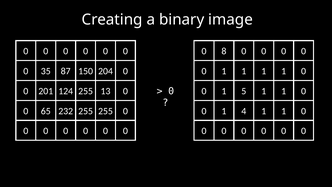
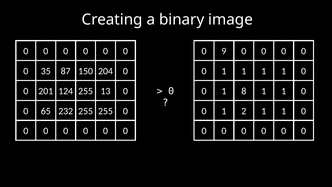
8: 8 -> 9
5: 5 -> 8
4: 4 -> 2
